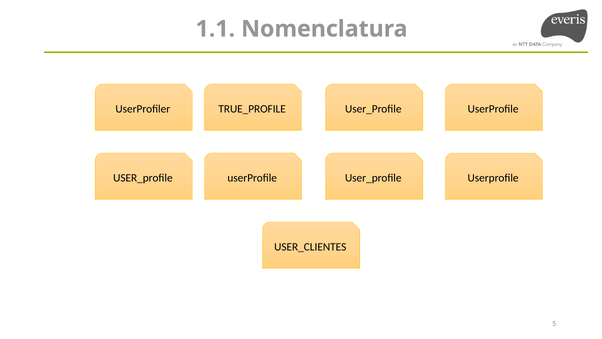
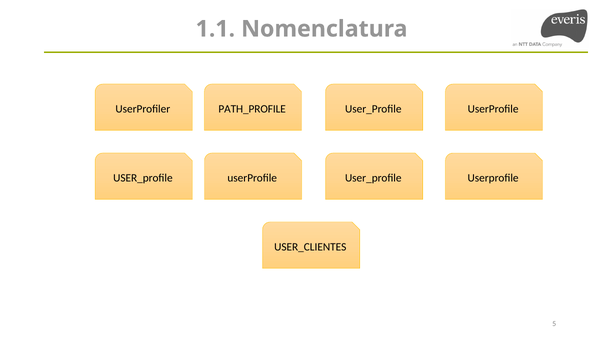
TRUE_PROFILE: TRUE_PROFILE -> PATH_PROFILE
